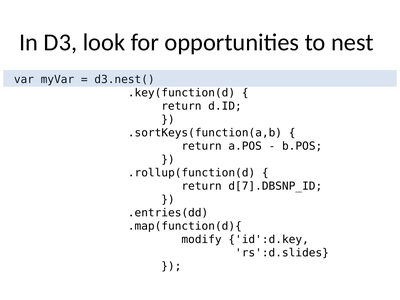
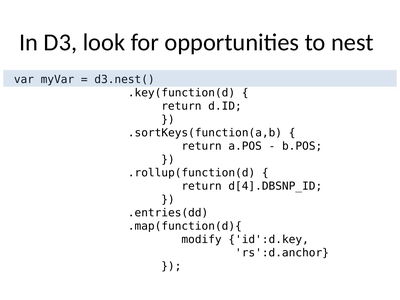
d[7].DBSNP_ID: d[7].DBSNP_ID -> d[4].DBSNP_ID
rs':d.slides: rs':d.slides -> rs':d.anchor
